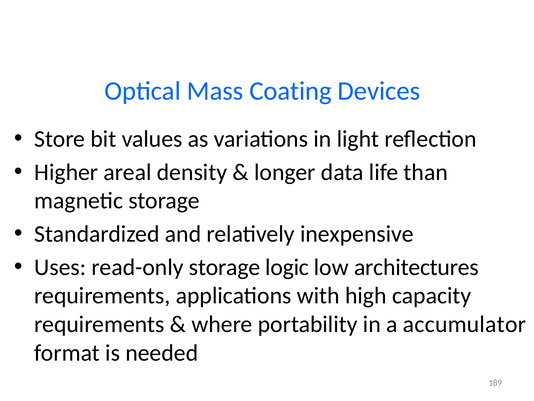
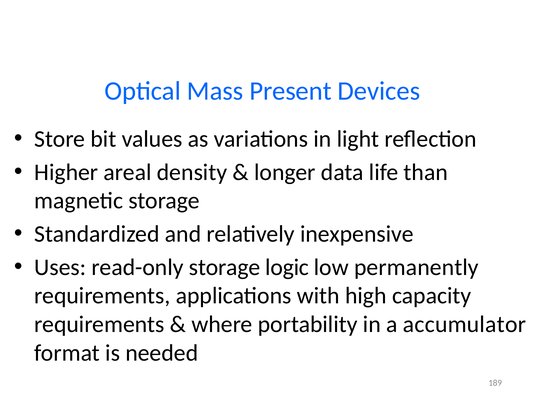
Coating: Coating -> Present
architectures: architectures -> permanently
